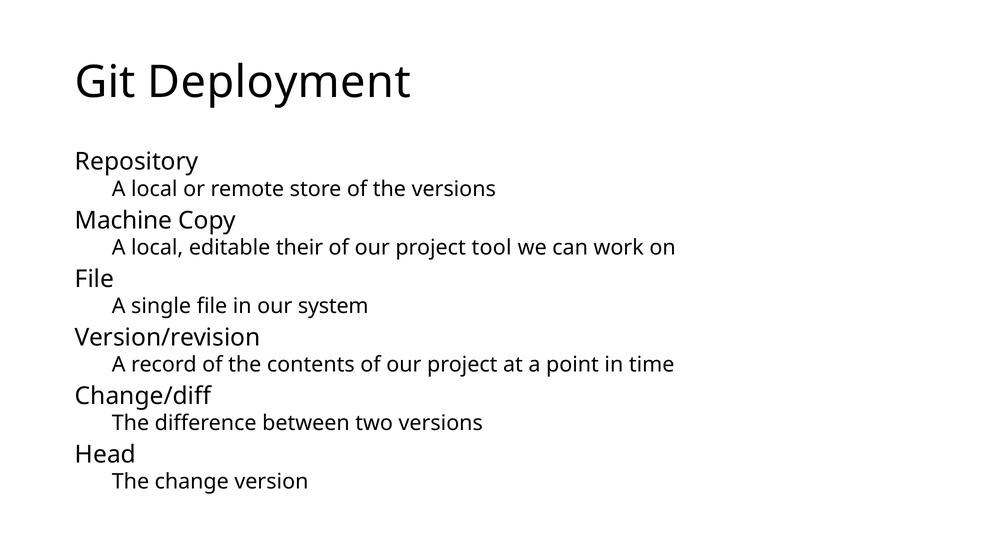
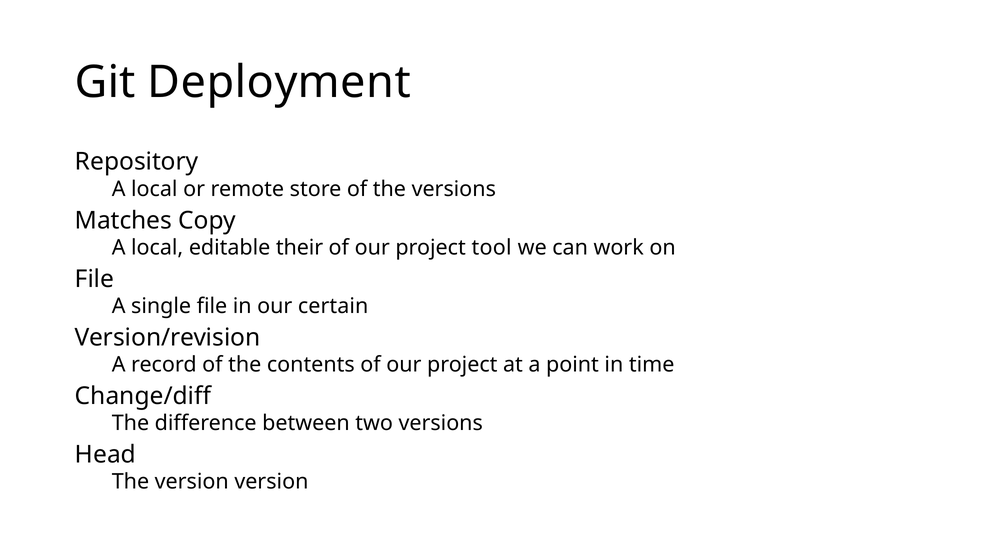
Machine: Machine -> Matches
system: system -> certain
The change: change -> version
